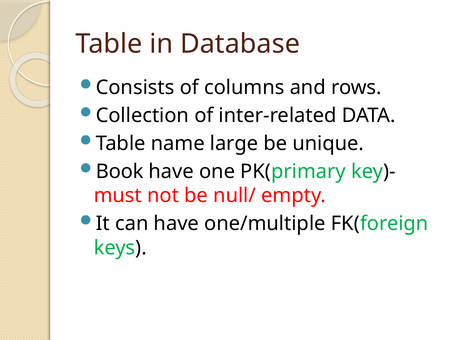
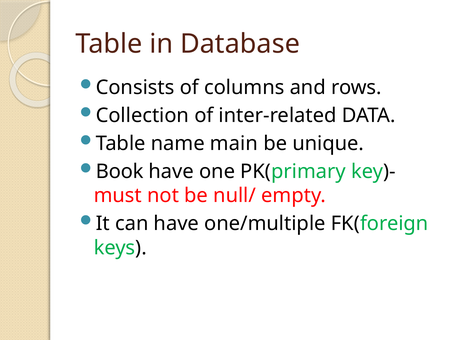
large: large -> main
